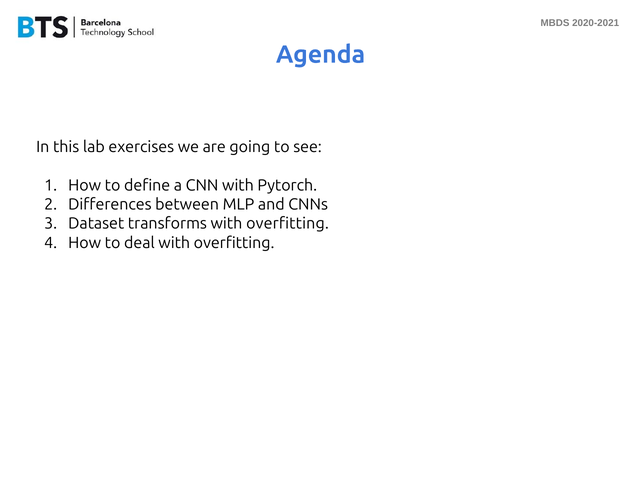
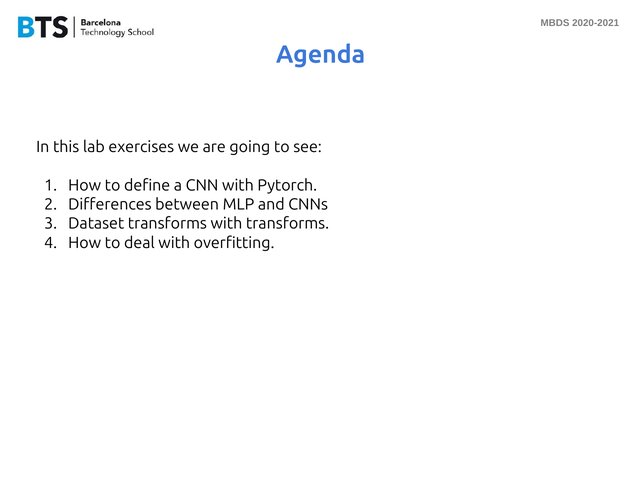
transforms with overfitting: overfitting -> transforms
